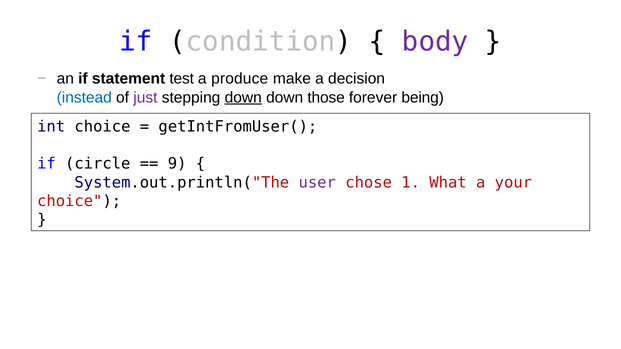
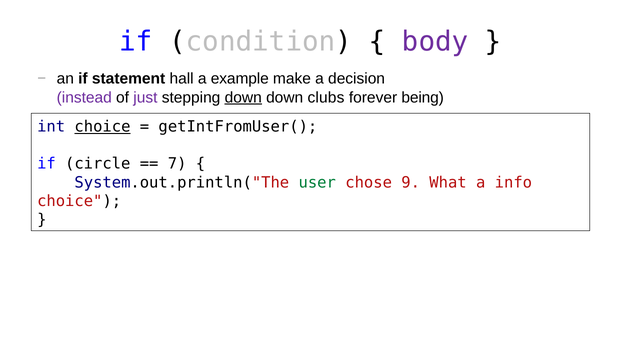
test: test -> hall
produce: produce -> example
instead colour: blue -> purple
those: those -> clubs
choice at (103, 127) underline: none -> present
9: 9 -> 7
user colour: purple -> green
1: 1 -> 9
your: your -> info
